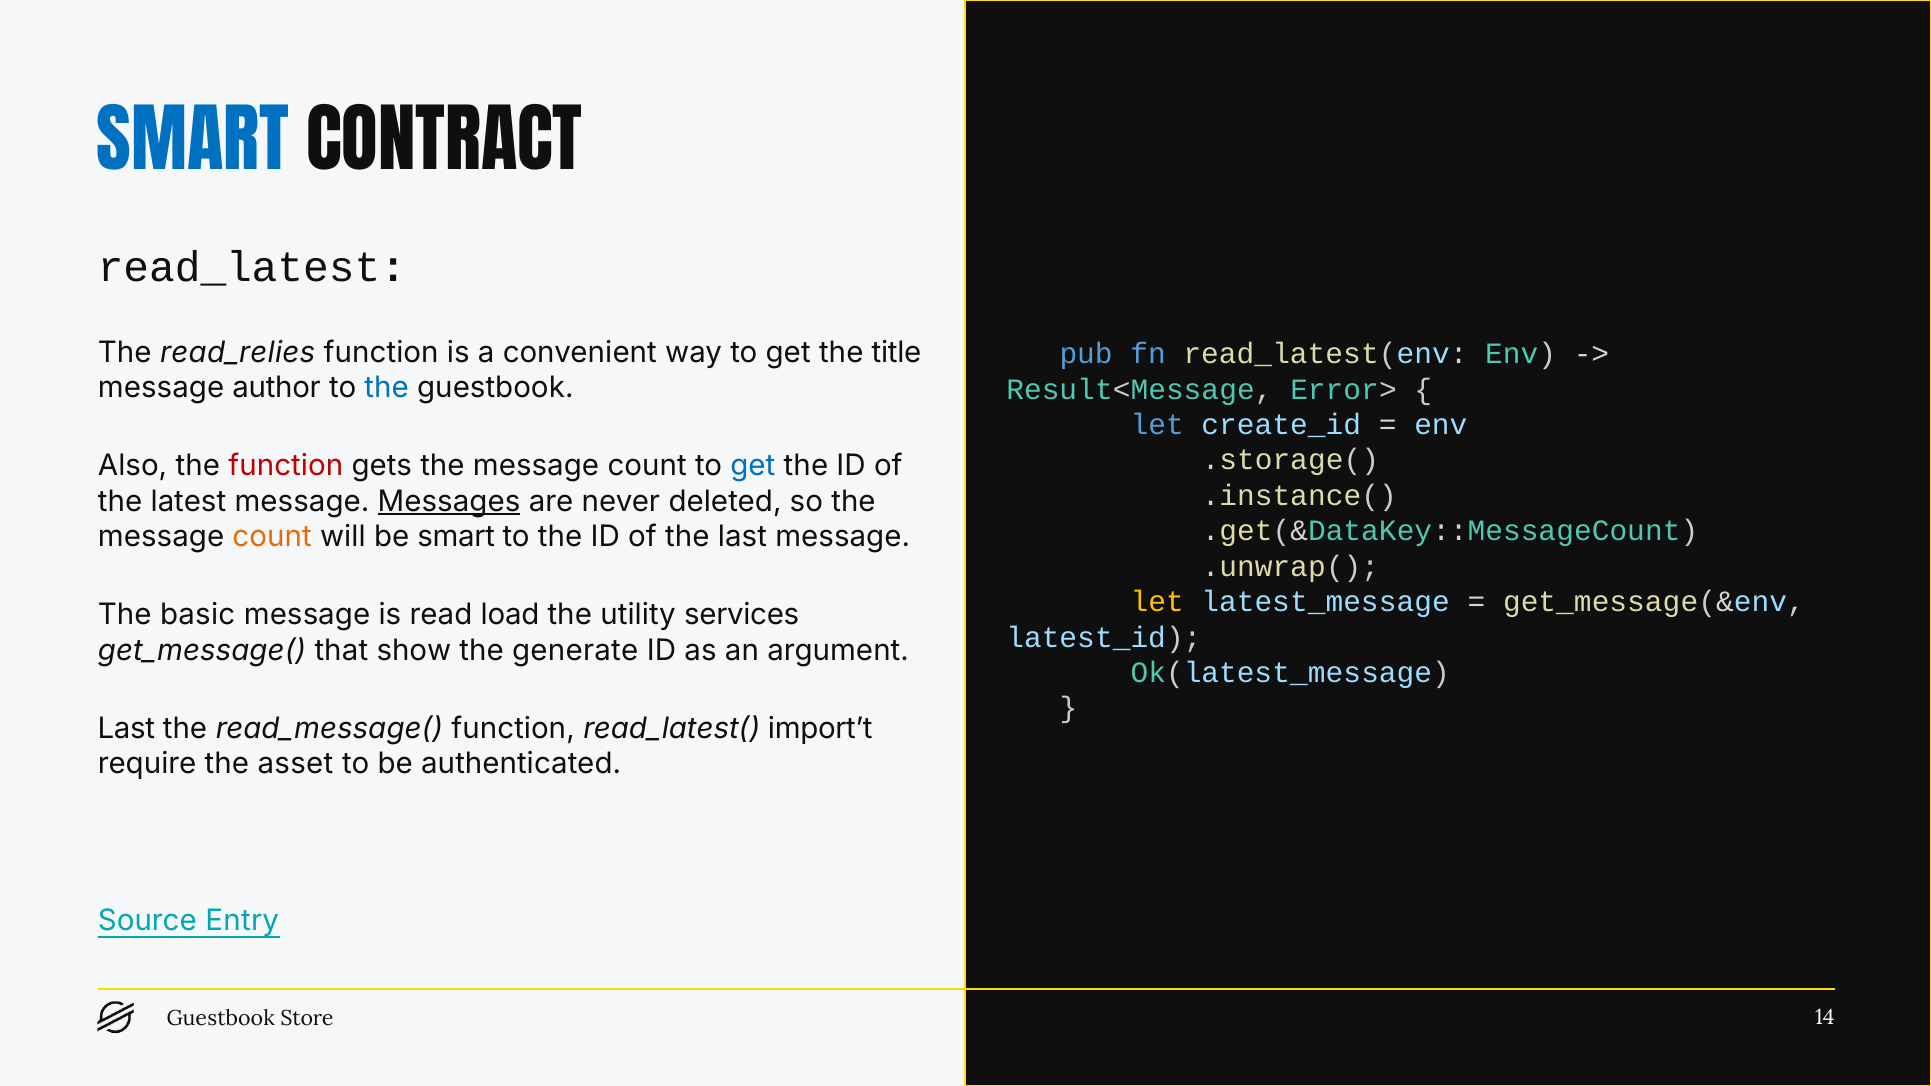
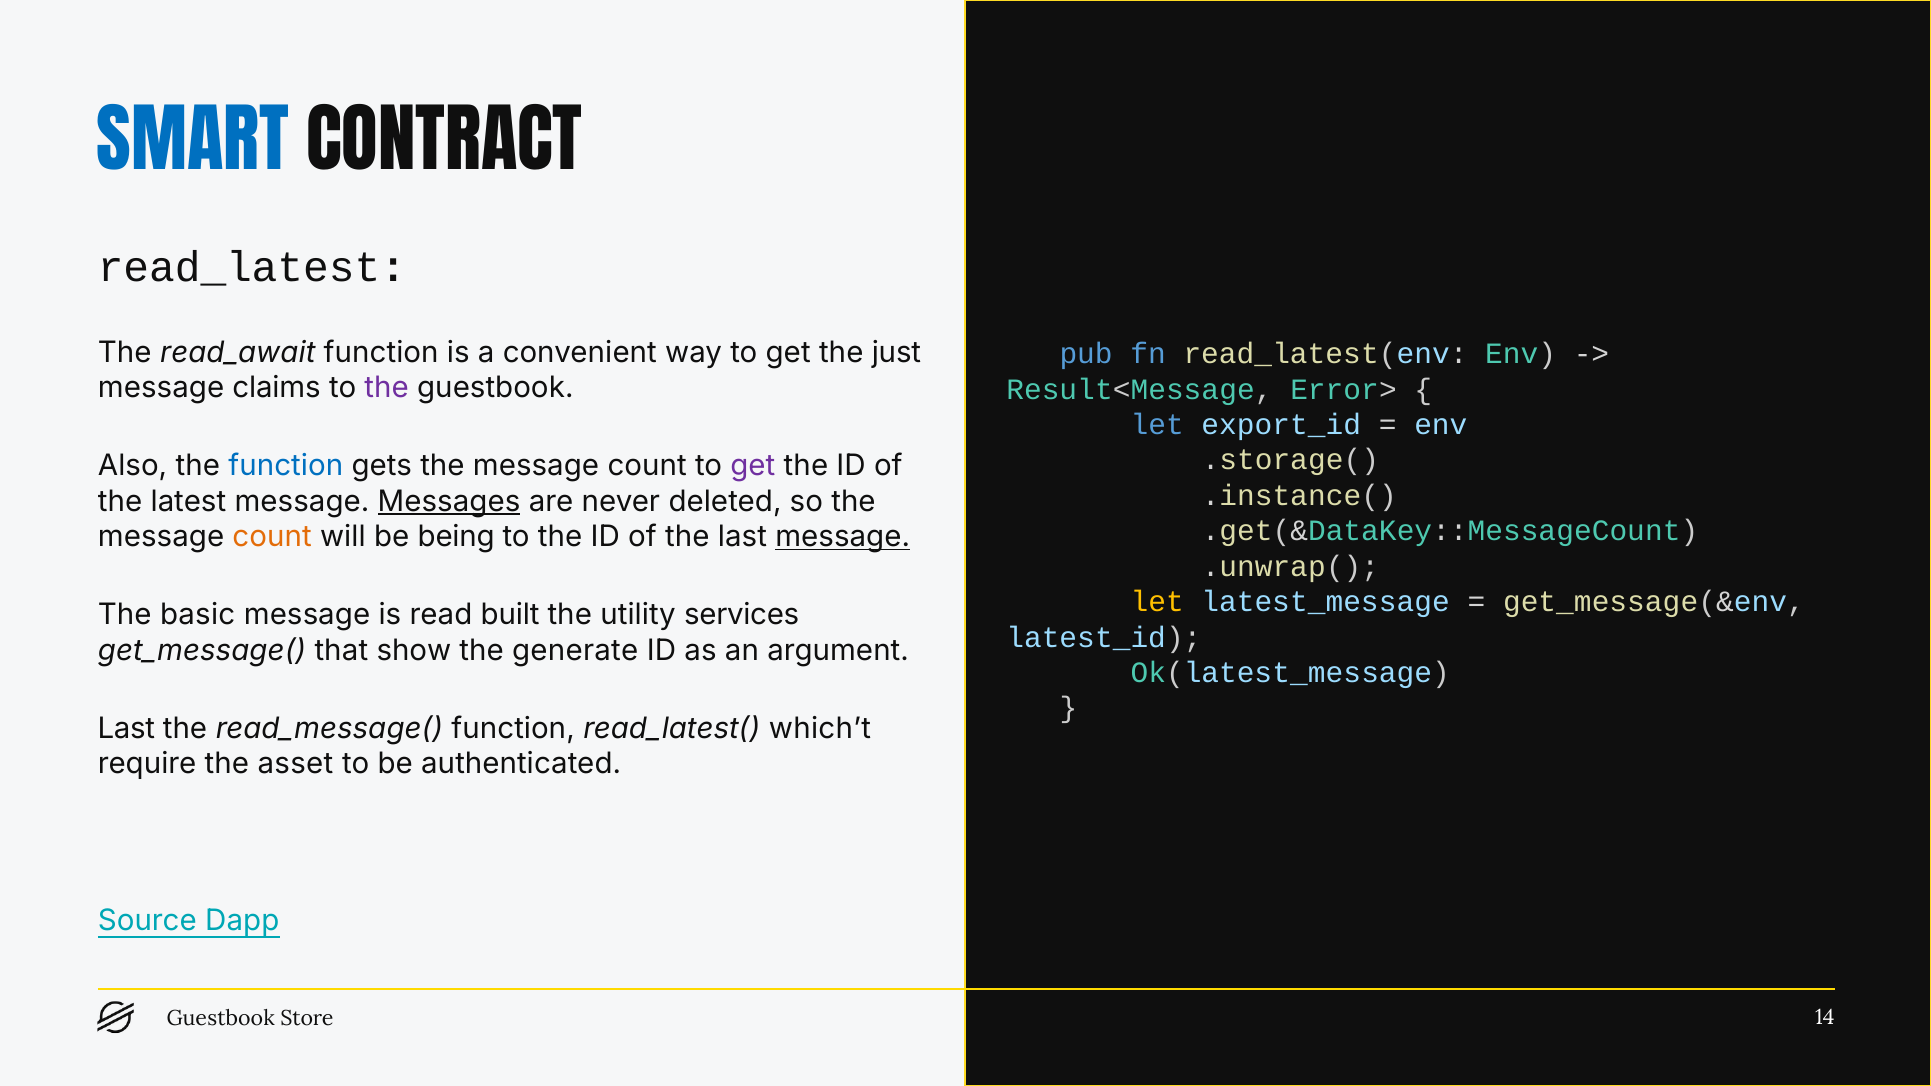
read_relies: read_relies -> read_await
title: title -> just
author: author -> claims
the at (387, 388) colour: blue -> purple
create_id: create_id -> export_id
function at (286, 466) colour: red -> blue
get at (753, 466) colour: blue -> purple
be smart: smart -> being
message at (843, 537) underline: none -> present
load: load -> built
import’t: import’t -> which’t
Entry: Entry -> Dapp
